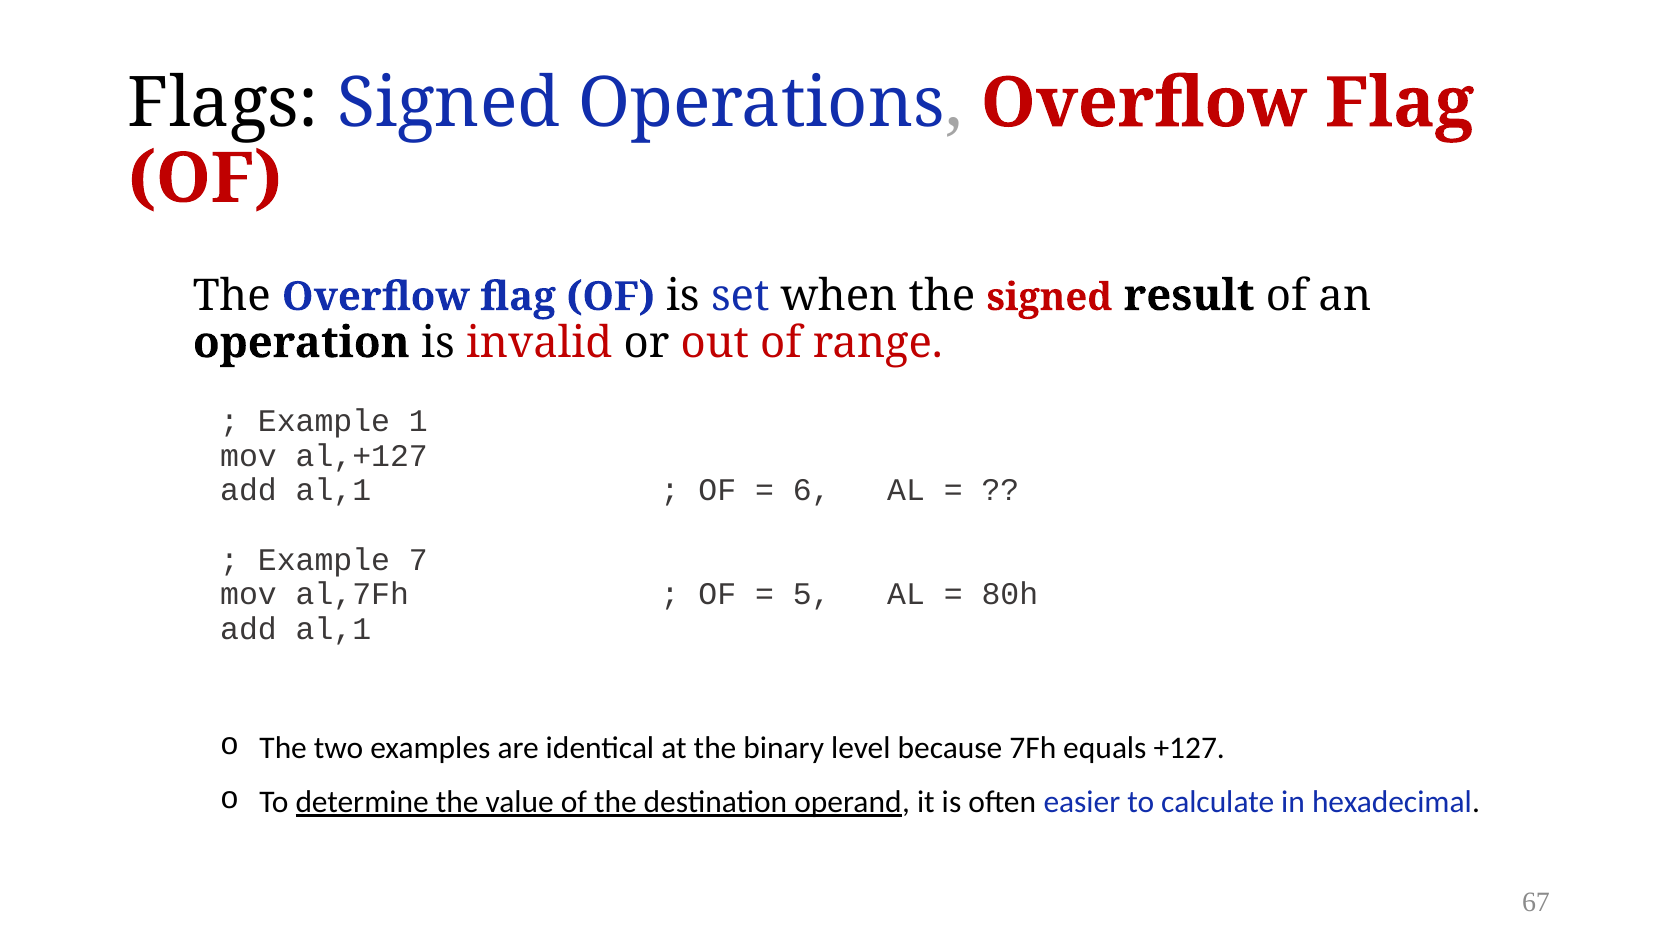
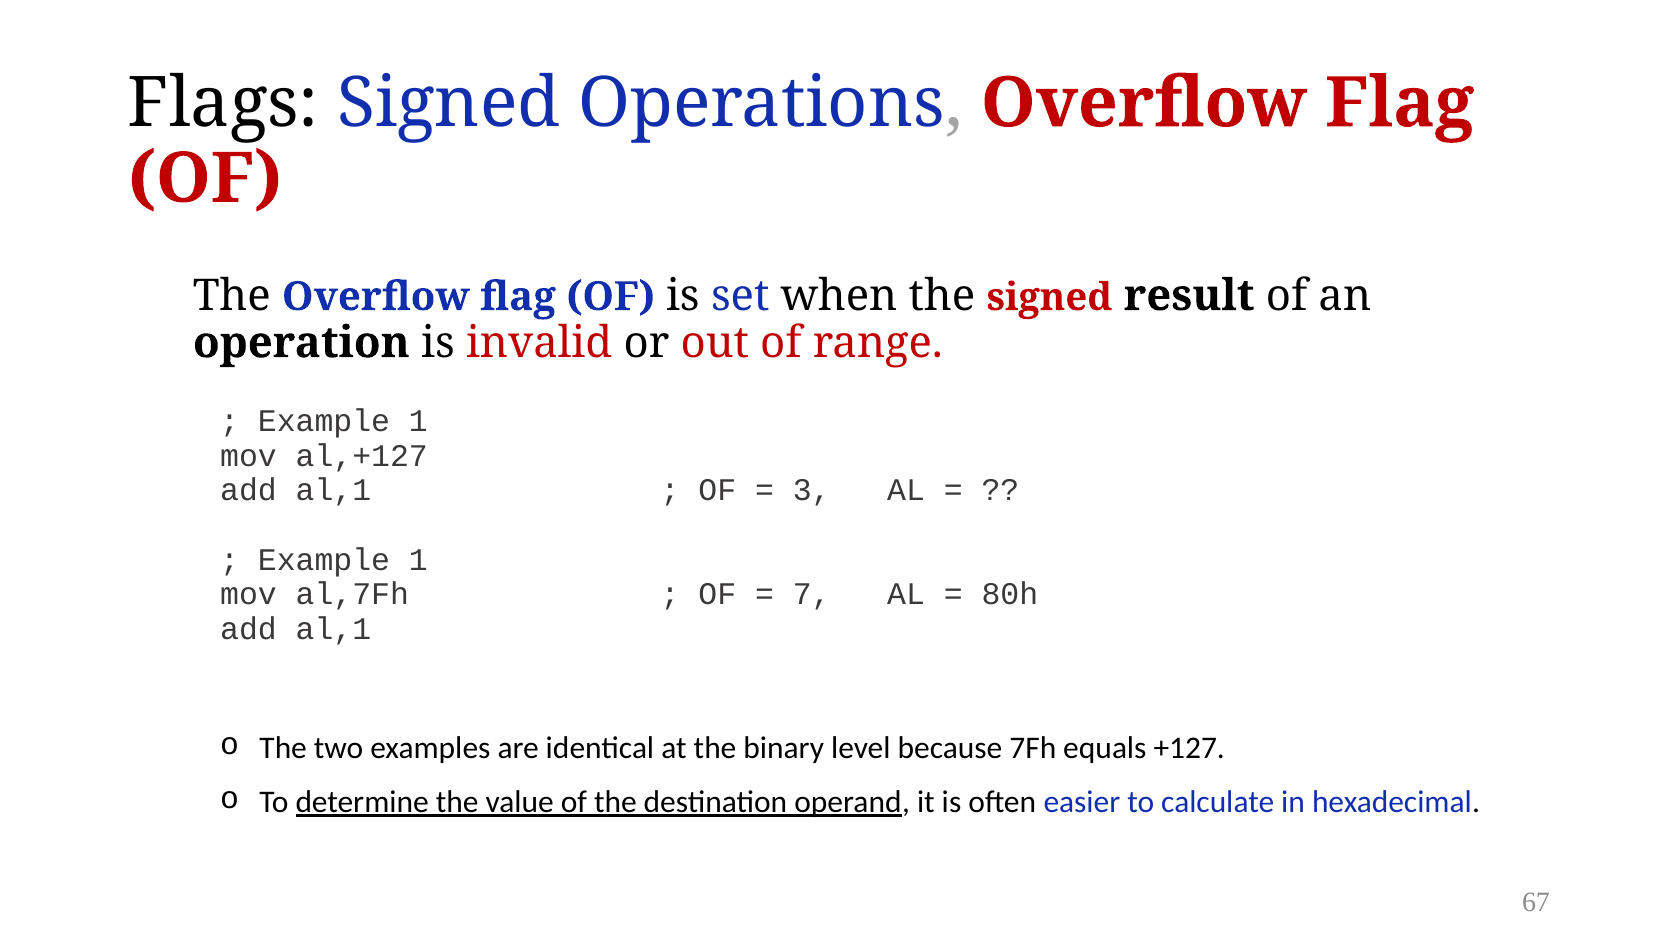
6: 6 -> 3
7 at (418, 560): 7 -> 1
5: 5 -> 7
